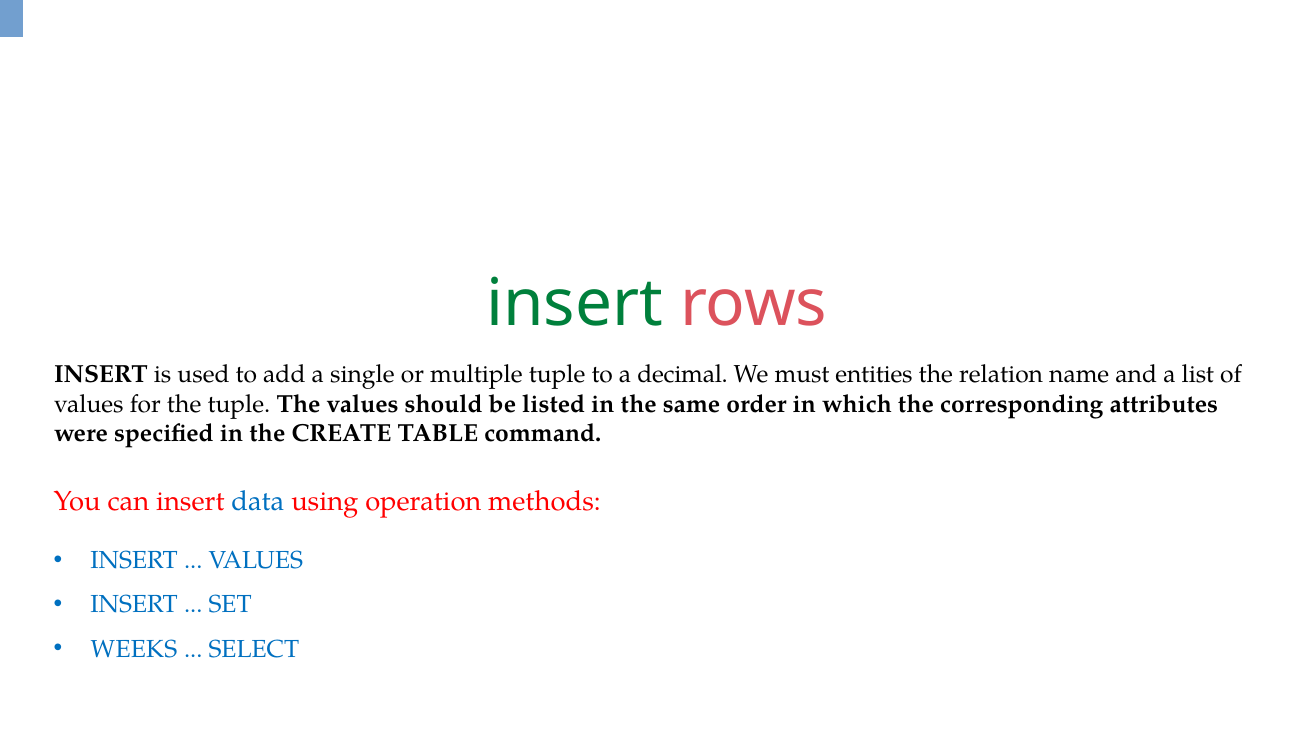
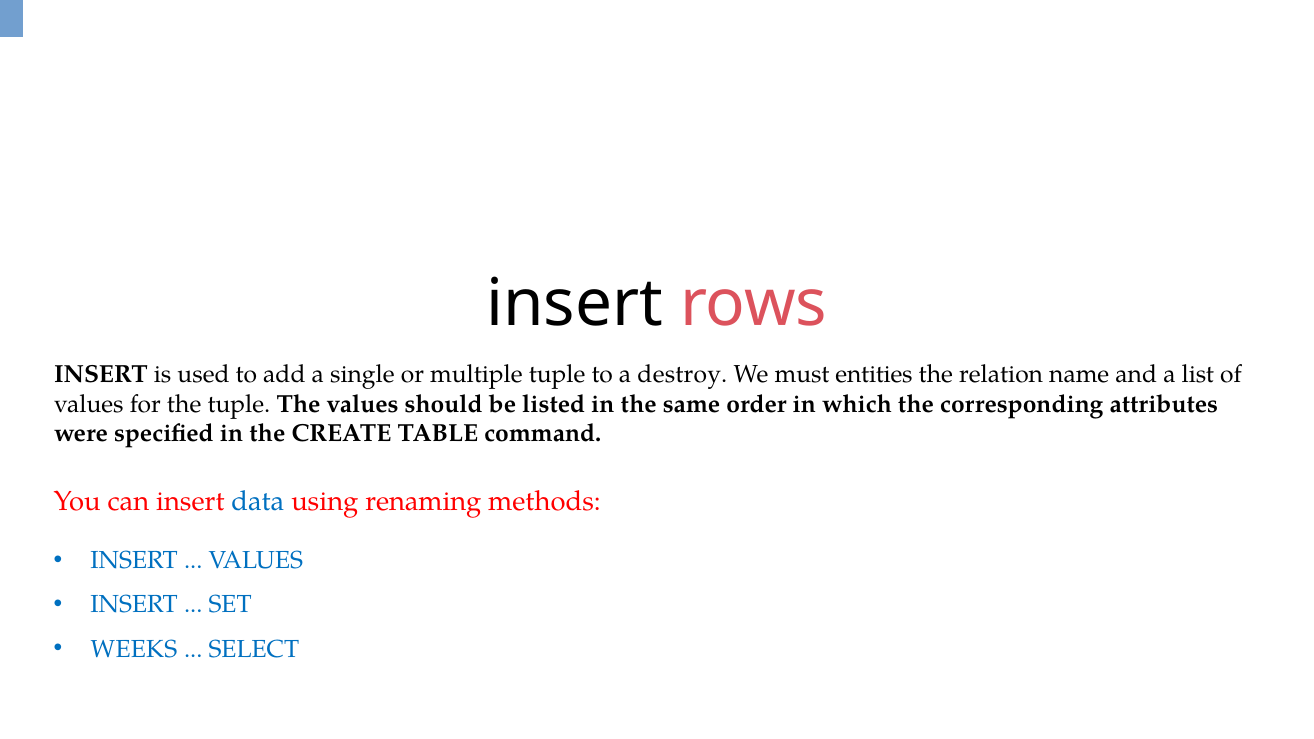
insert at (575, 303) colour: green -> black
decimal: decimal -> destroy
operation: operation -> renaming
